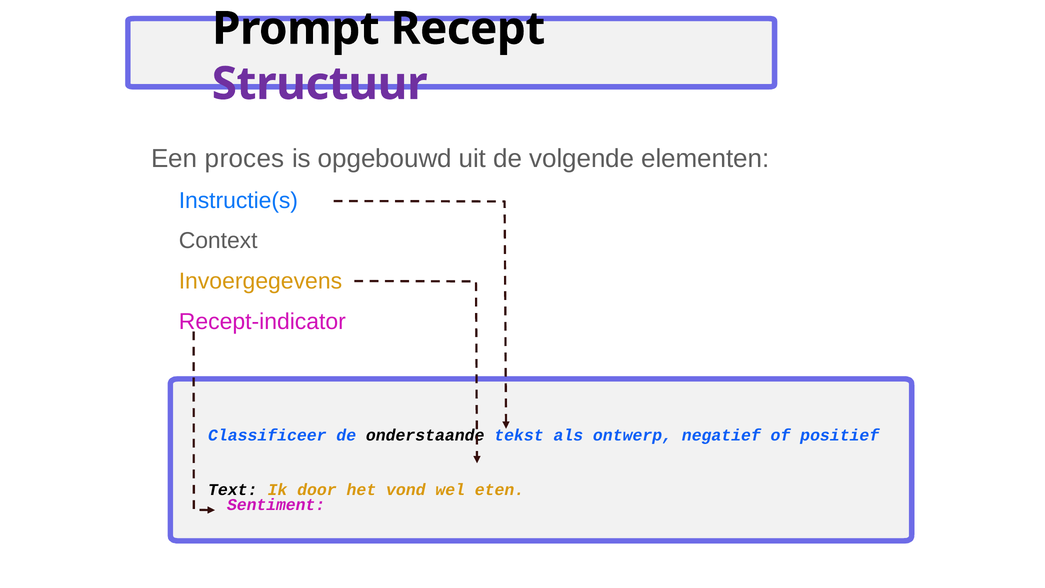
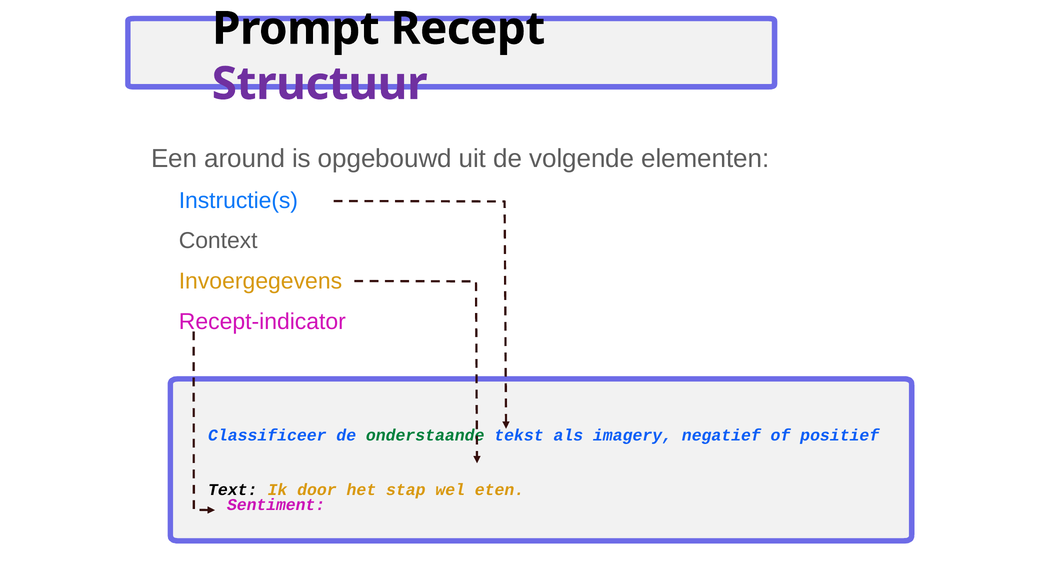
proces: proces -> around
onderstaande colour: black -> green
ontwerp: ontwerp -> imagery
vond: vond -> stap
